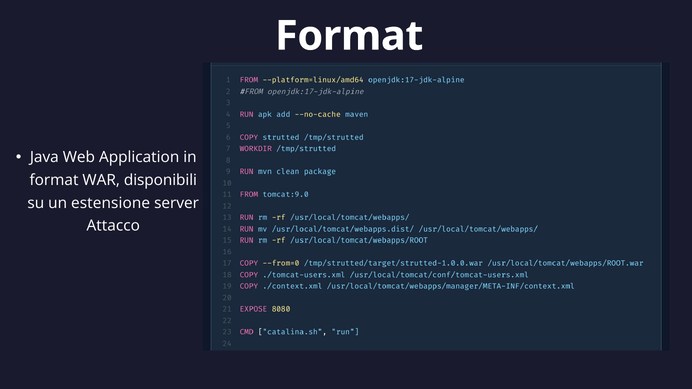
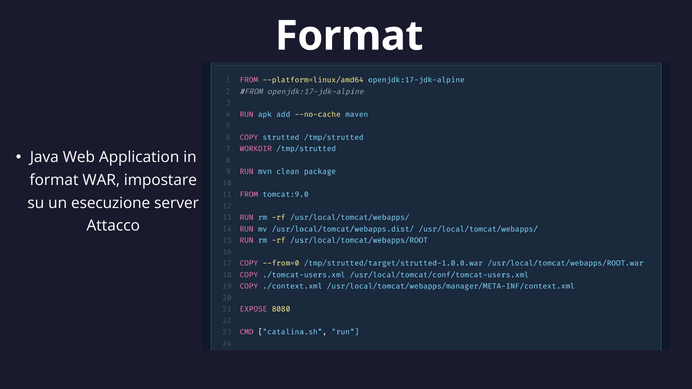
disponibili: disponibili -> impostare
estensione: estensione -> esecuzione
